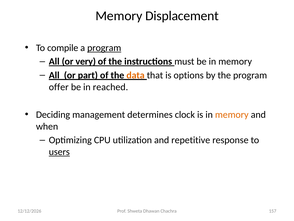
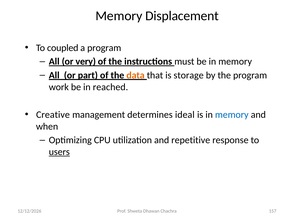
compile: compile -> coupled
program at (104, 48) underline: present -> none
options: options -> storage
offer: offer -> work
Deciding: Deciding -> Creative
clock: clock -> ideal
memory at (232, 114) colour: orange -> blue
